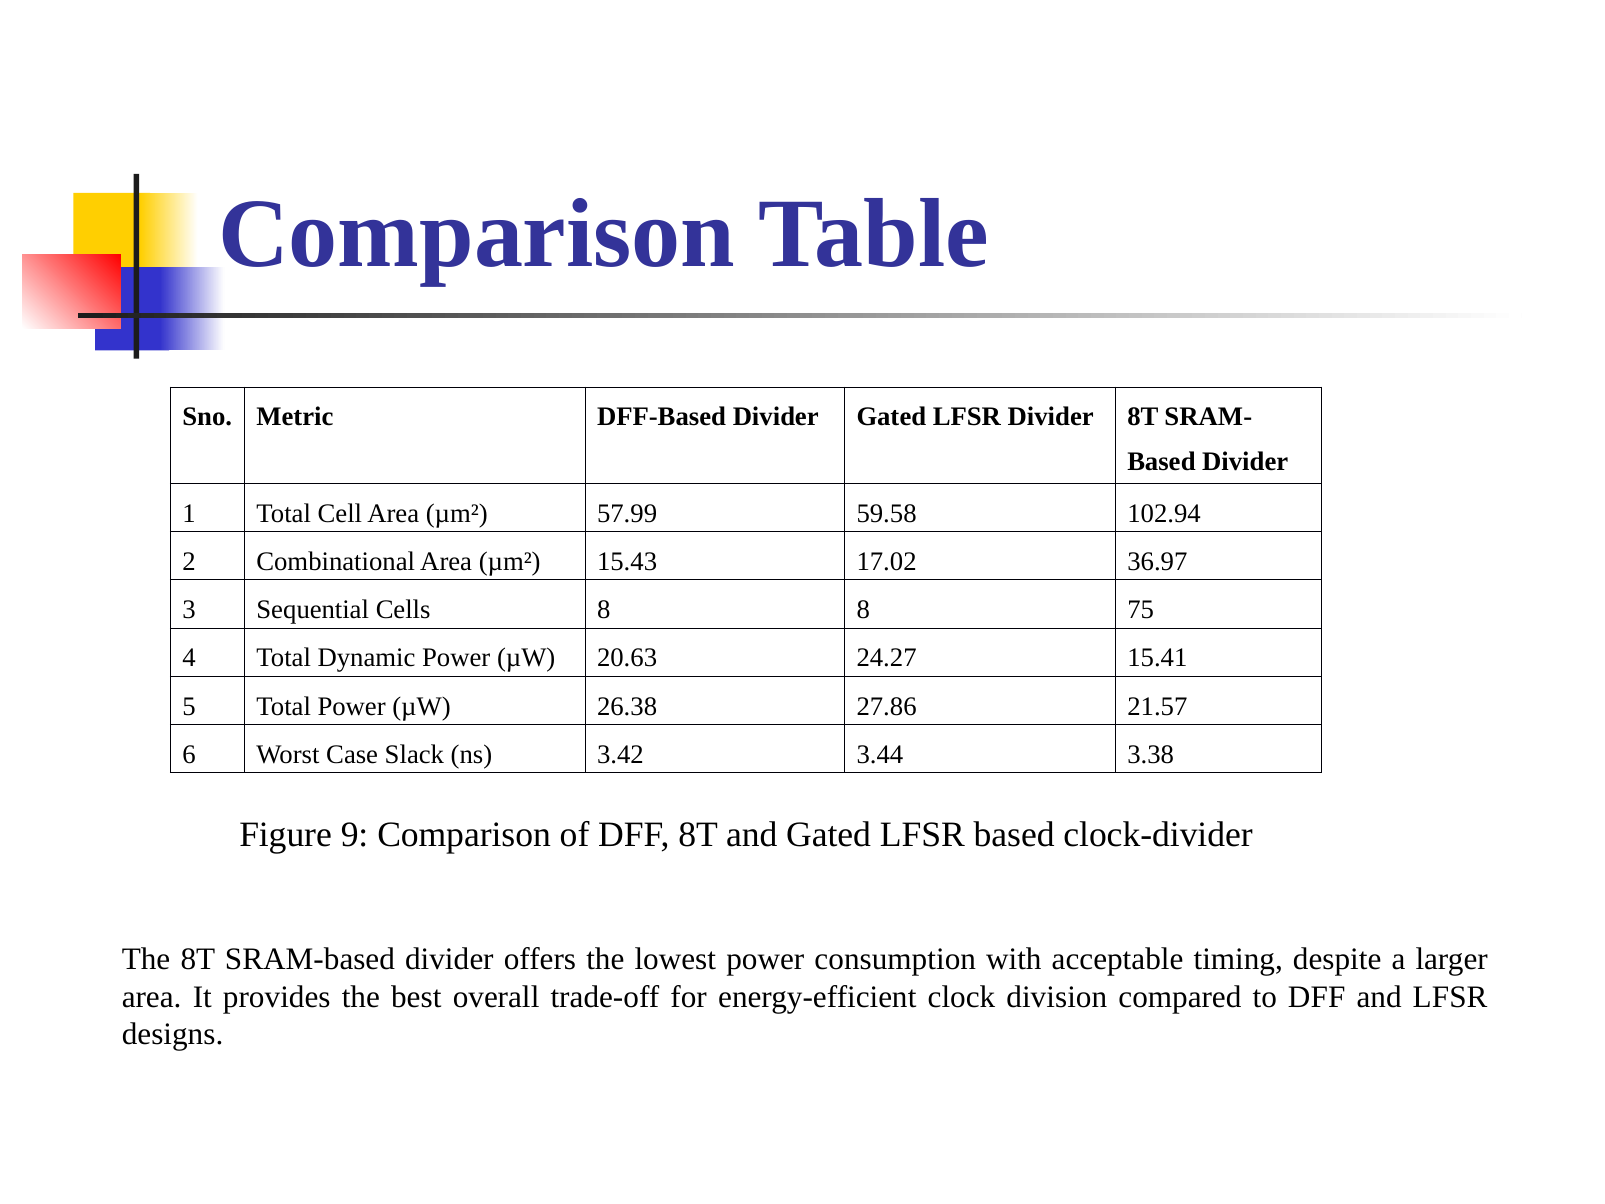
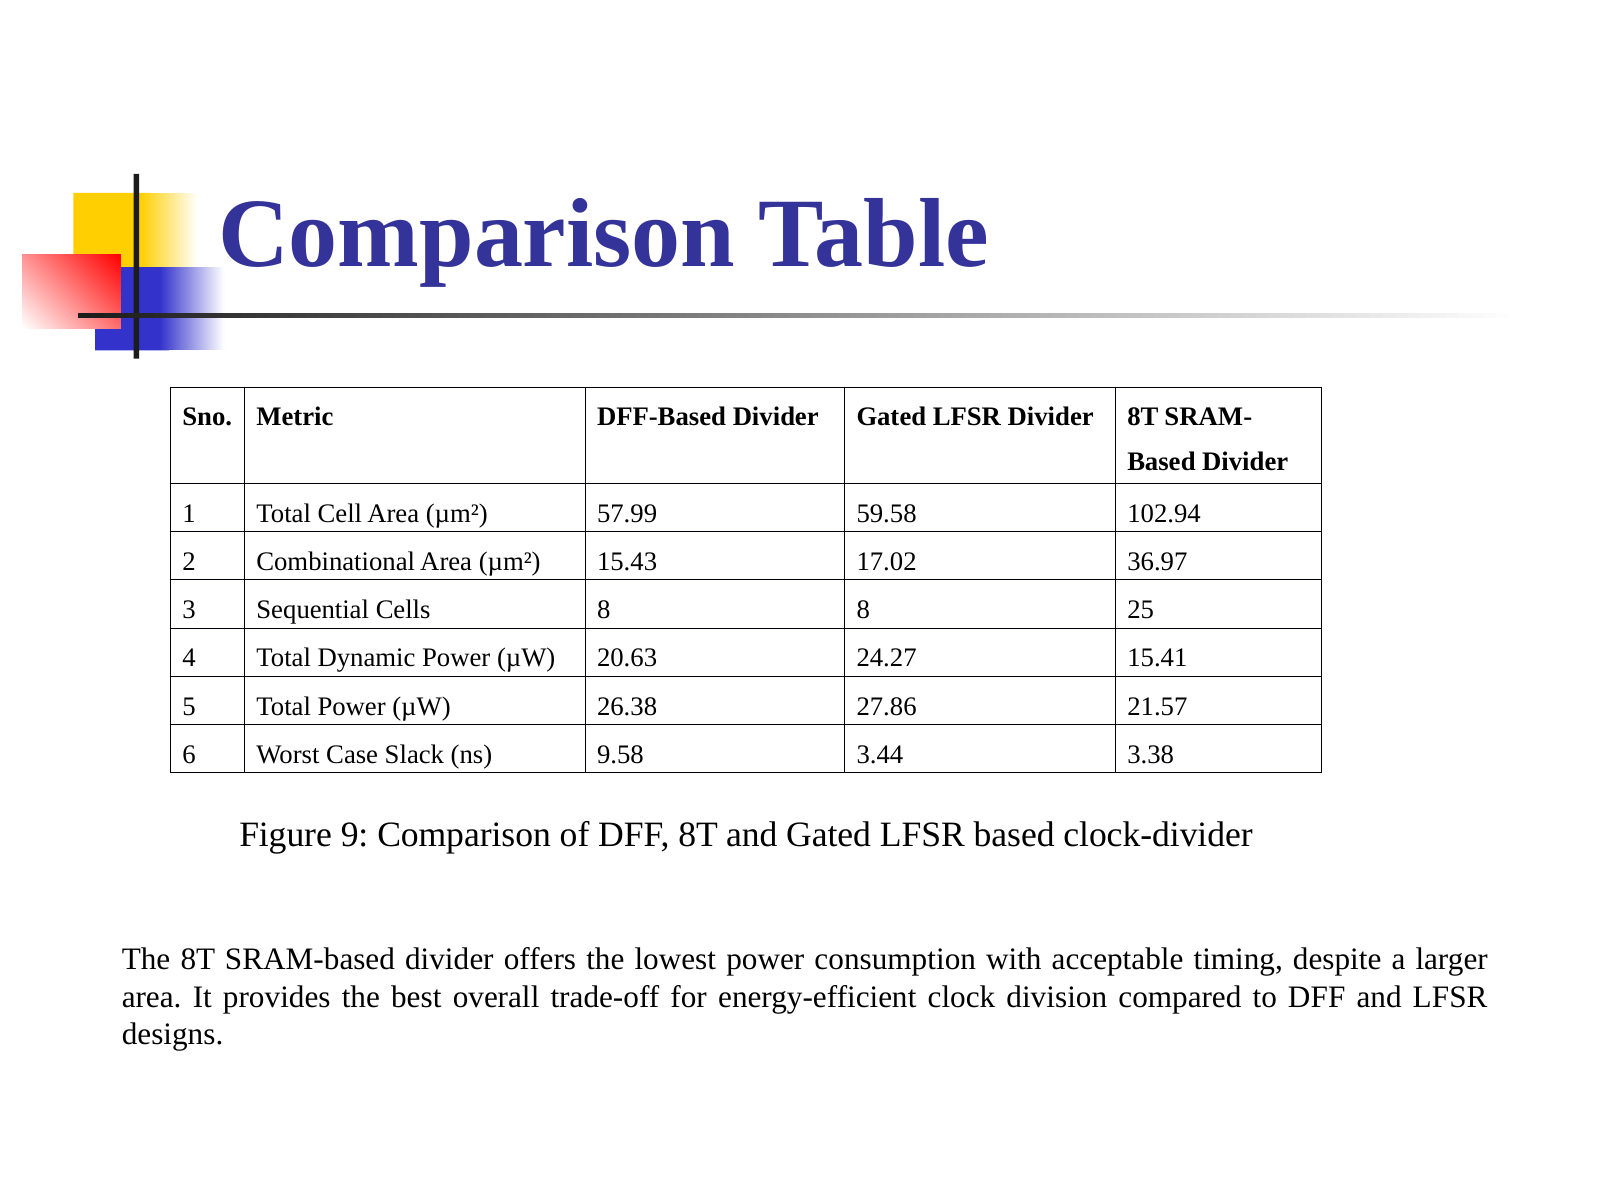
75: 75 -> 25
3.42: 3.42 -> 9.58
